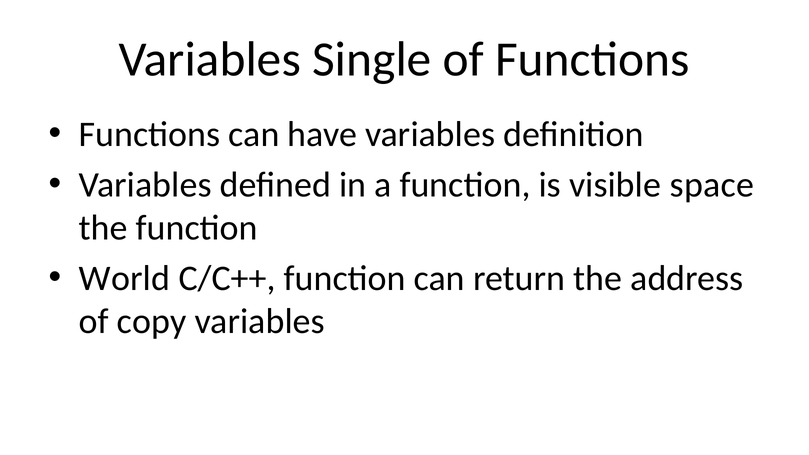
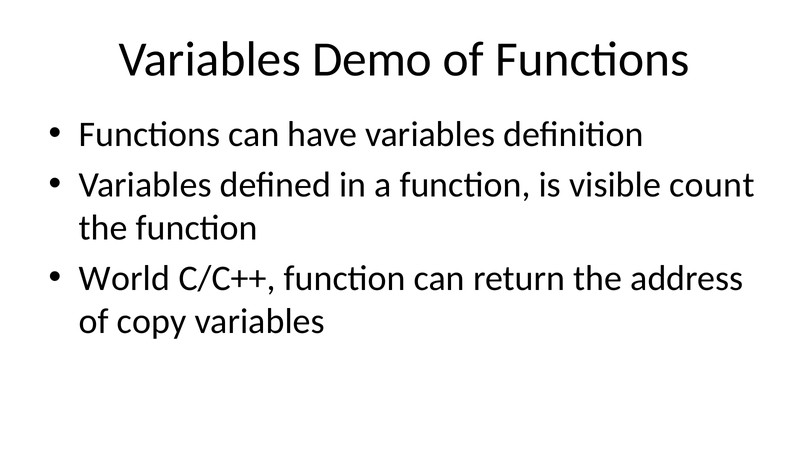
Single: Single -> Demo
space: space -> count
